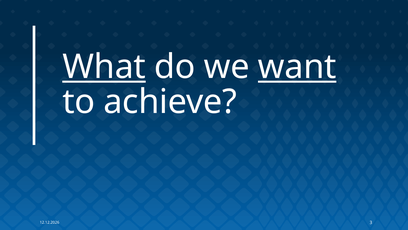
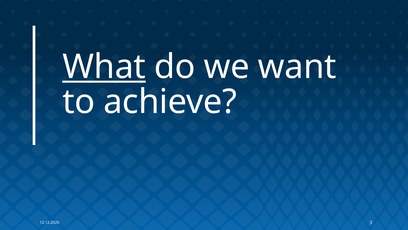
want underline: present -> none
